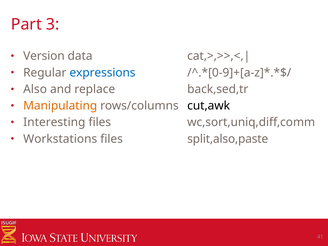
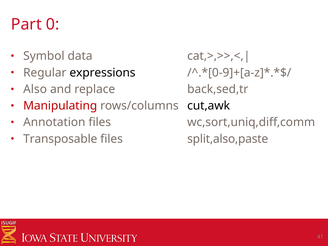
3: 3 -> 0
Version: Version -> Symbol
expressions colour: blue -> black
Manipulating colour: orange -> red
Interesting: Interesting -> Annotation
Workstations: Workstations -> Transposable
